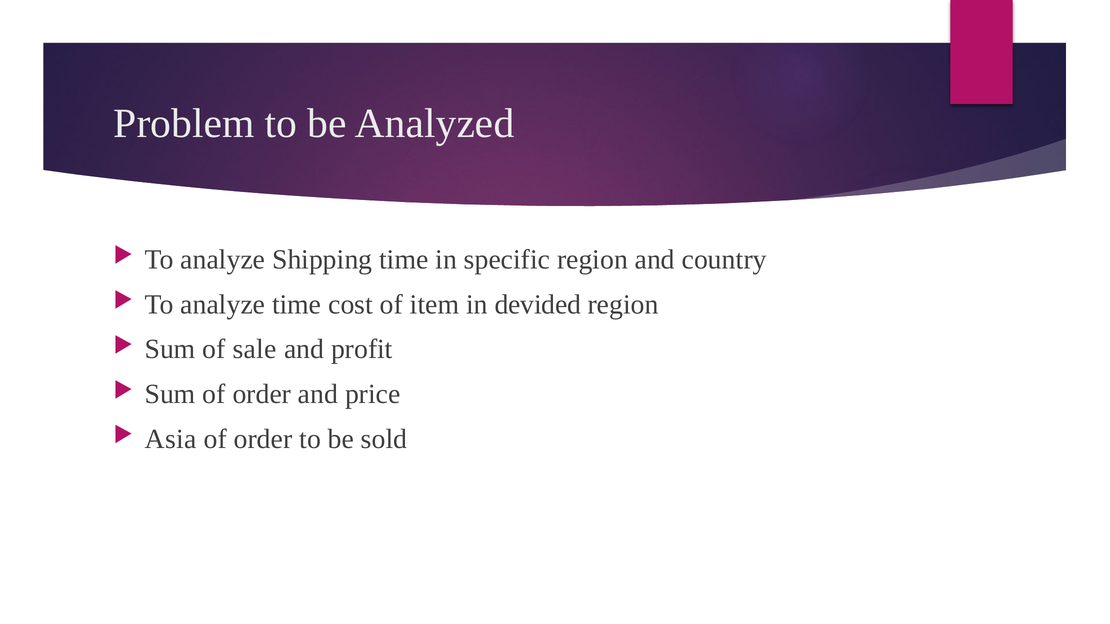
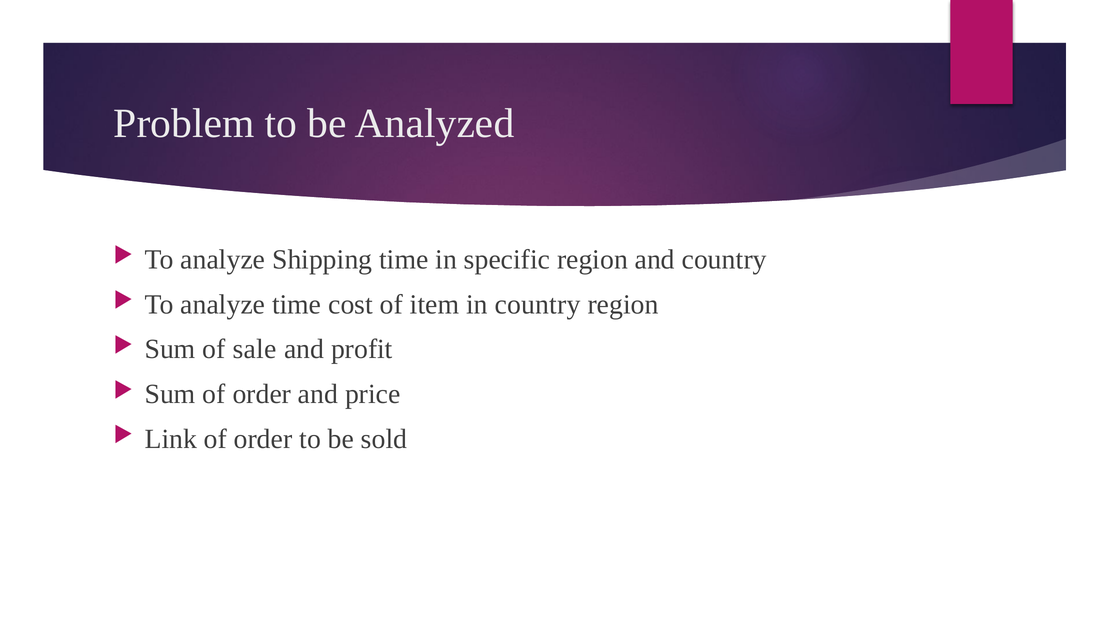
in devided: devided -> country
Asia: Asia -> Link
